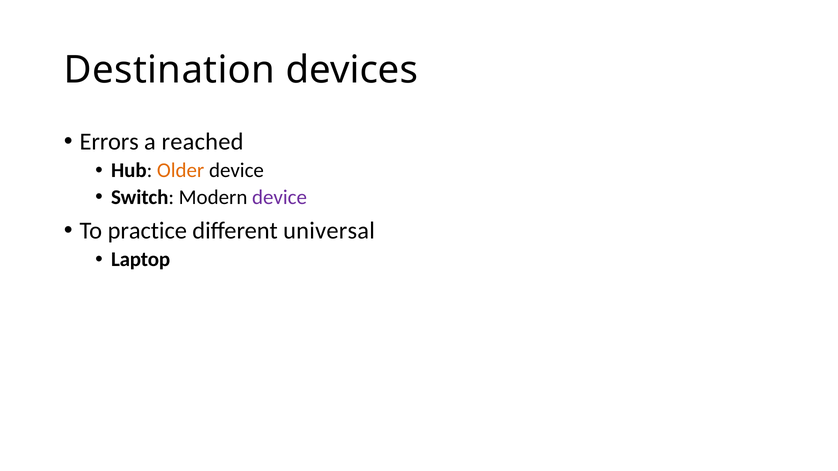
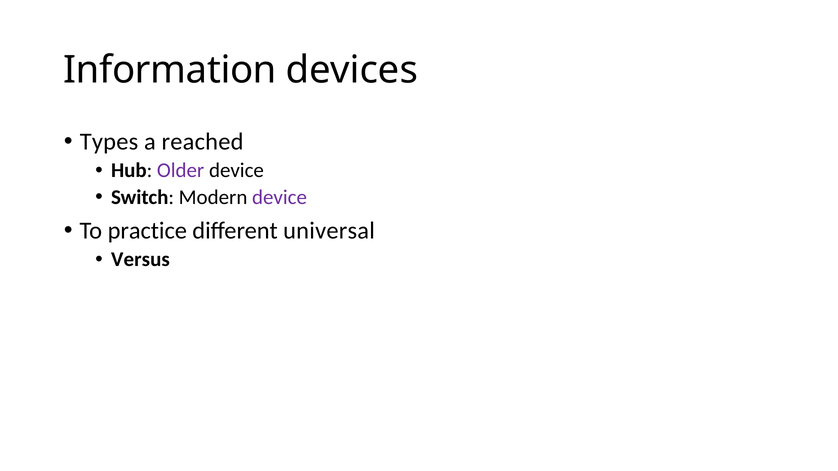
Destination: Destination -> Information
Errors: Errors -> Types
Older colour: orange -> purple
Laptop: Laptop -> Versus
